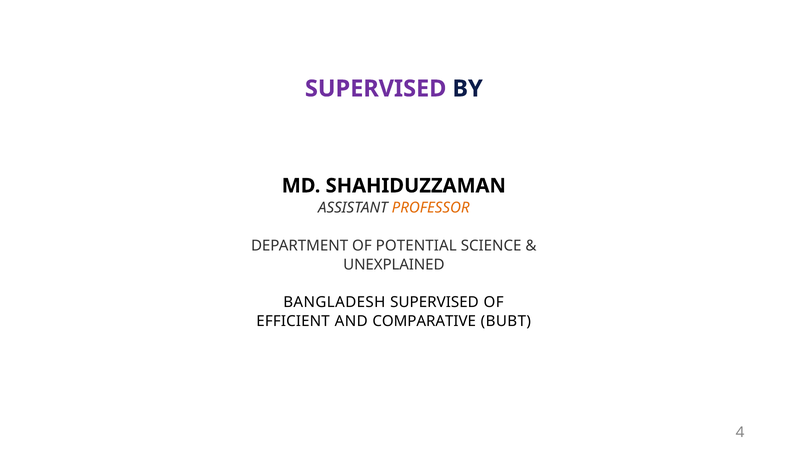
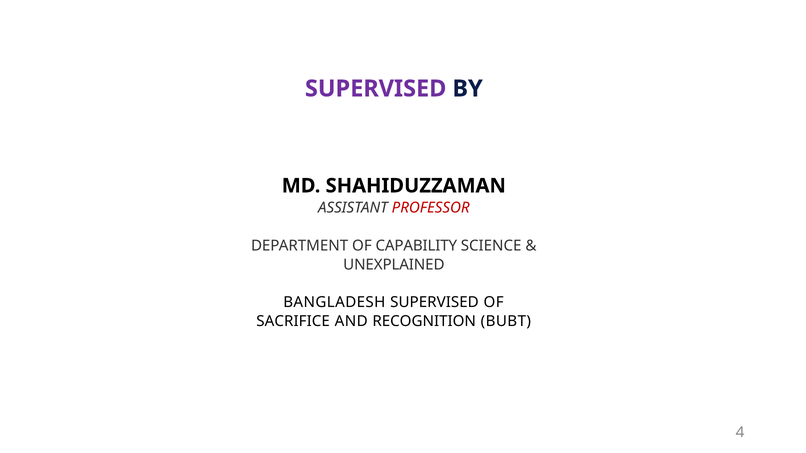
PROFESSOR colour: orange -> red
POTENTIAL: POTENTIAL -> CAPABILITY
EFFICIENT: EFFICIENT -> SACRIFICE
COMPARATIVE: COMPARATIVE -> RECOGNITION
